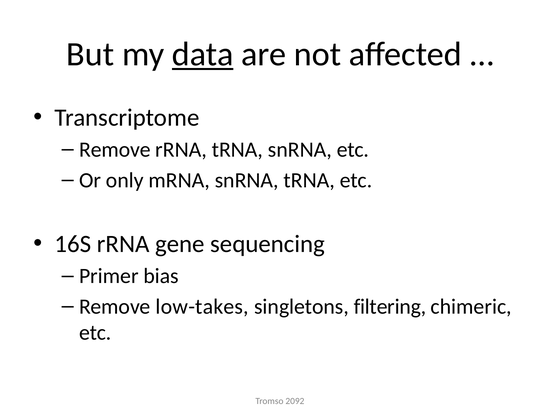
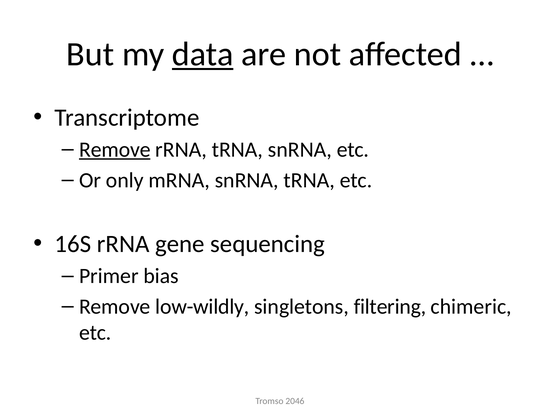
Remove at (115, 150) underline: none -> present
low-takes: low-takes -> low-wildly
2092: 2092 -> 2046
